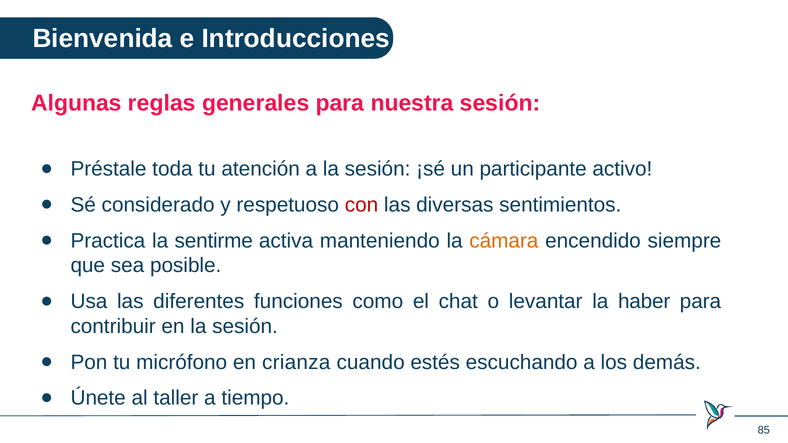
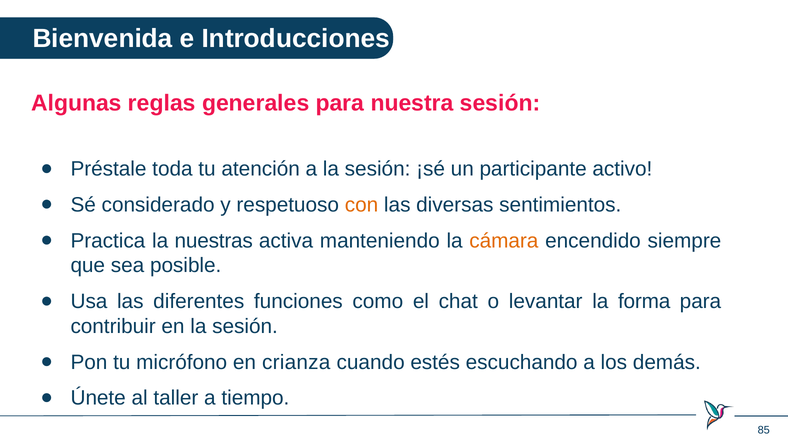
con colour: red -> orange
sentirme: sentirme -> nuestras
haber: haber -> forma
